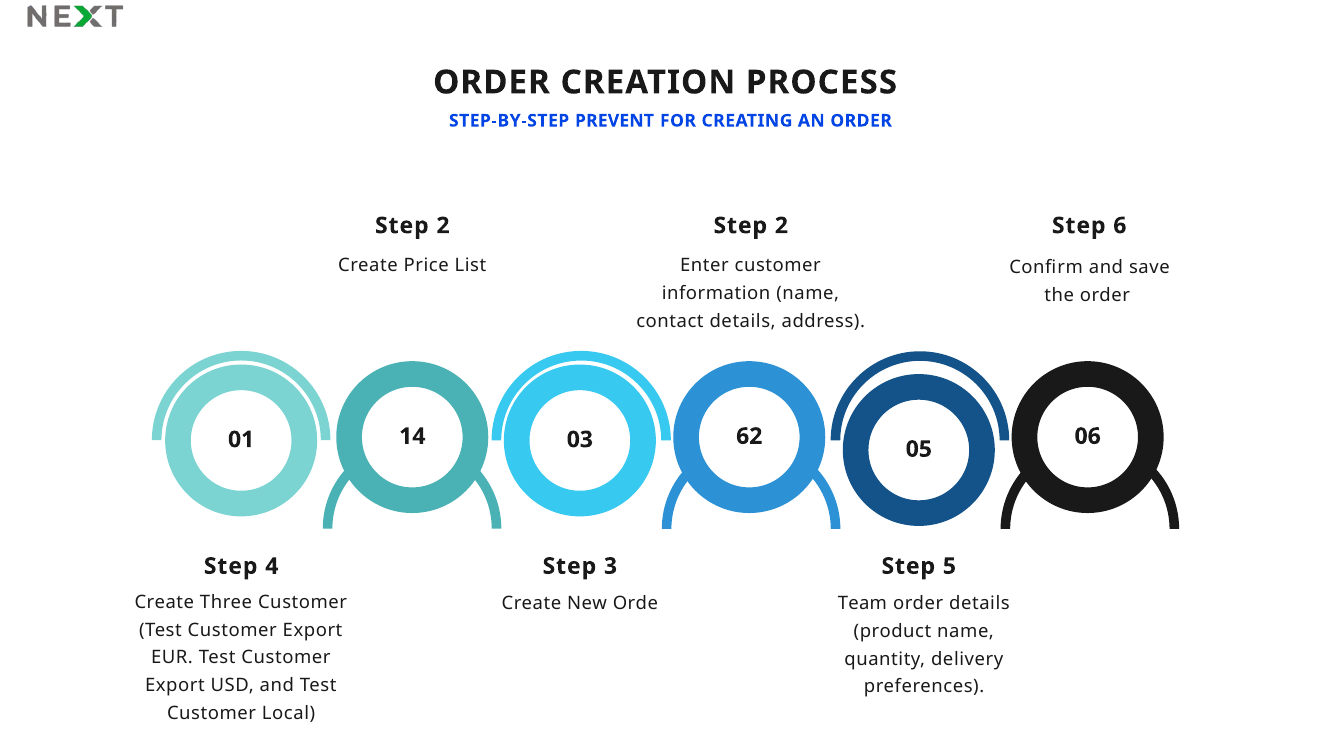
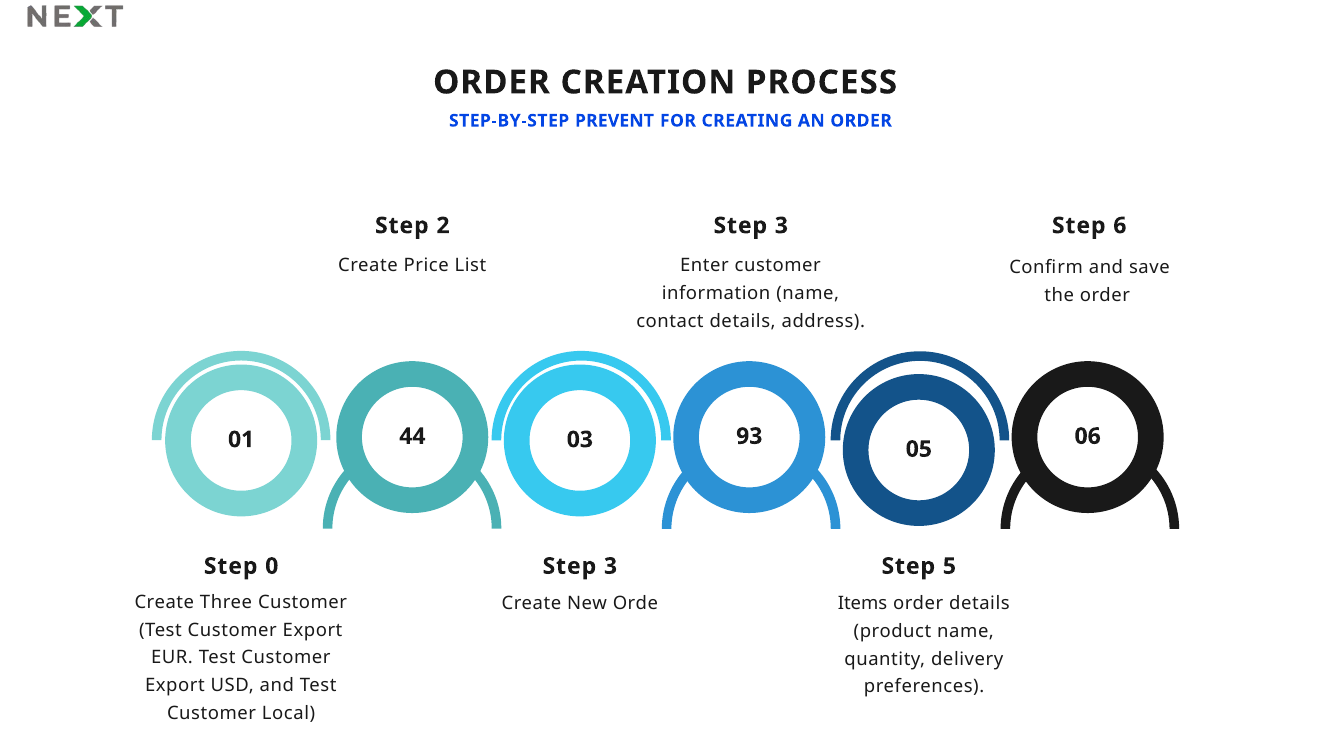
2 at (781, 226): 2 -> 3
14: 14 -> 44
62: 62 -> 93
4: 4 -> 0
Team: Team -> Items
